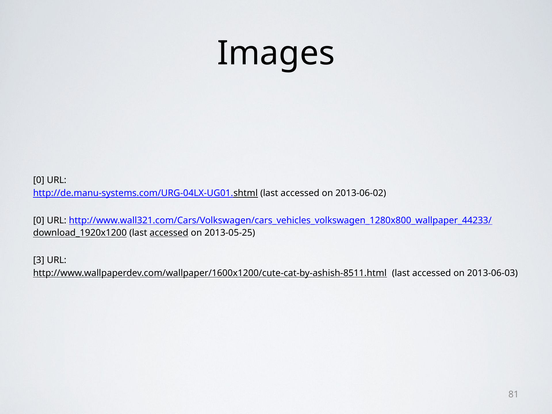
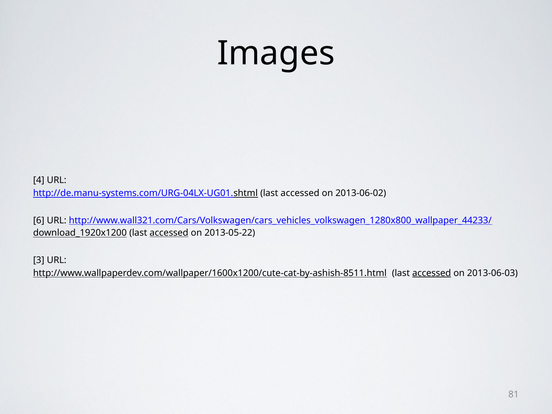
0 at (39, 180): 0 -> 4
0 at (39, 220): 0 -> 6
2013-05-25: 2013-05-25 -> 2013-05-22
accessed at (432, 273) underline: none -> present
